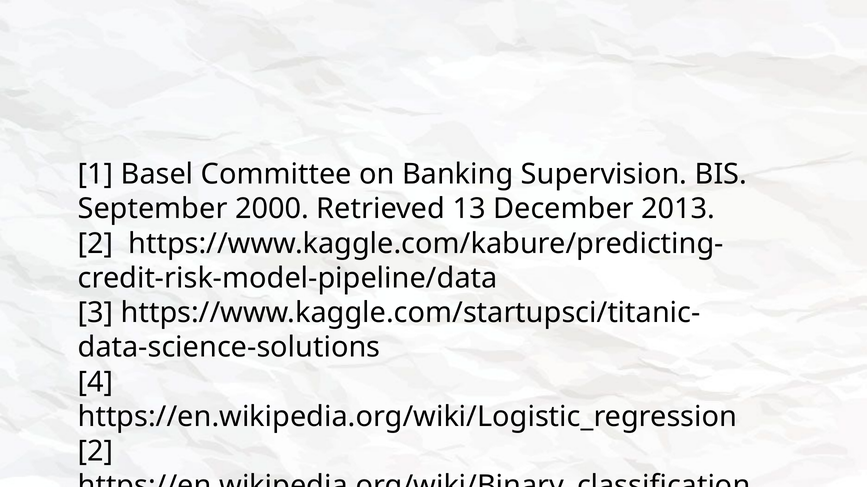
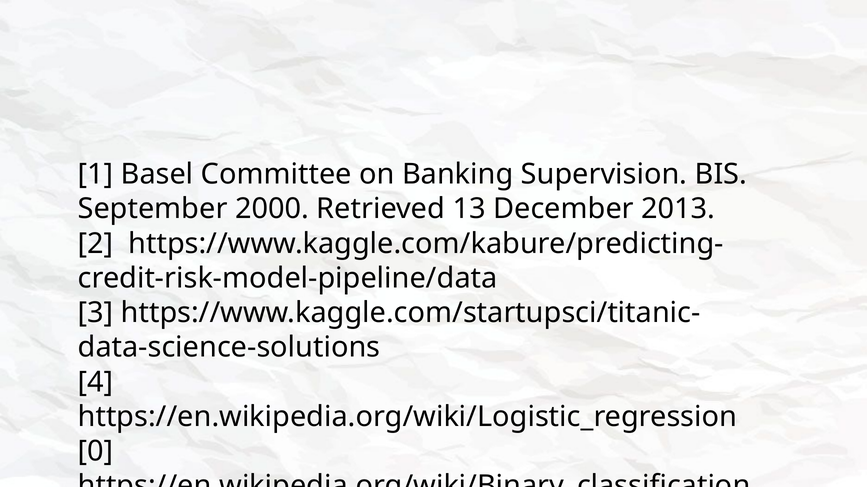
2 at (96, 452): 2 -> 0
